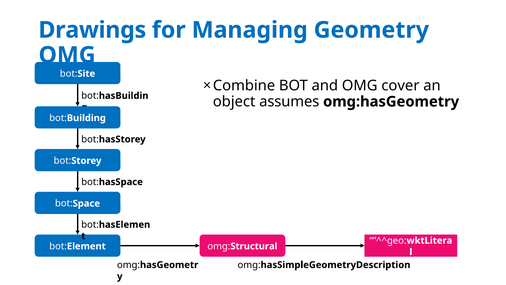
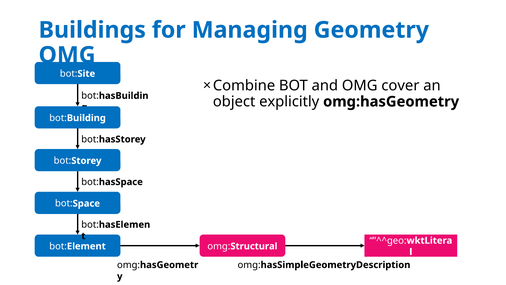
Drawings: Drawings -> Buildings
assumes: assumes -> explicitly
